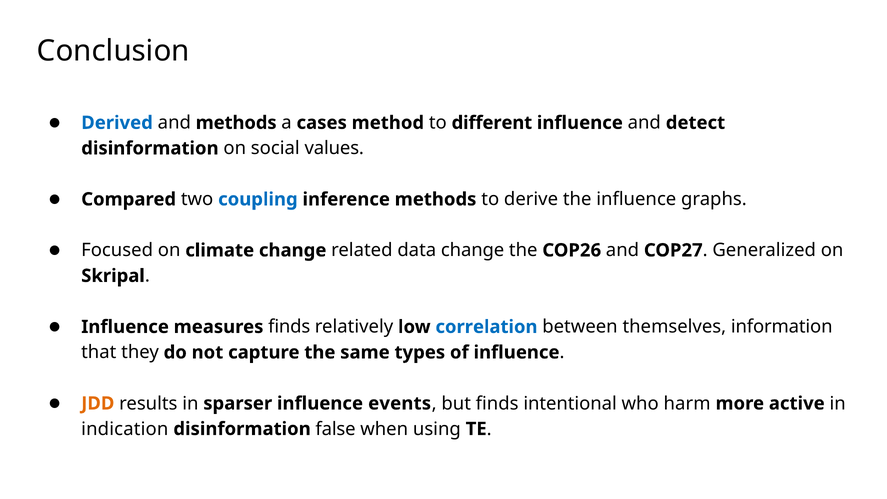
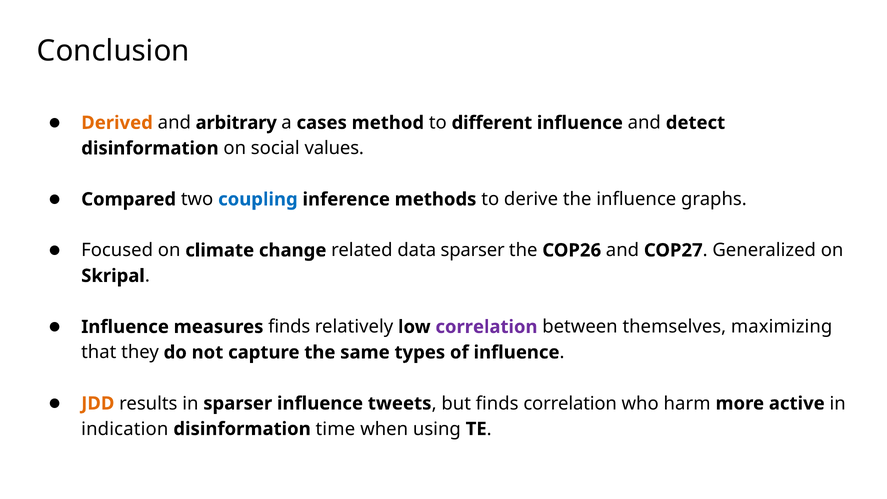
Derived colour: blue -> orange
and methods: methods -> arbitrary
data change: change -> sparser
correlation at (486, 327) colour: blue -> purple
information: information -> maximizing
events: events -> tweets
finds intentional: intentional -> correlation
false: false -> time
